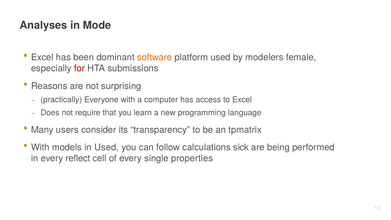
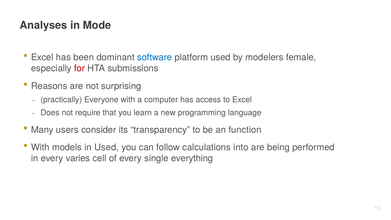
software colour: orange -> blue
tpmatrix: tpmatrix -> function
sick: sick -> into
reflect: reflect -> varies
properties: properties -> everything
